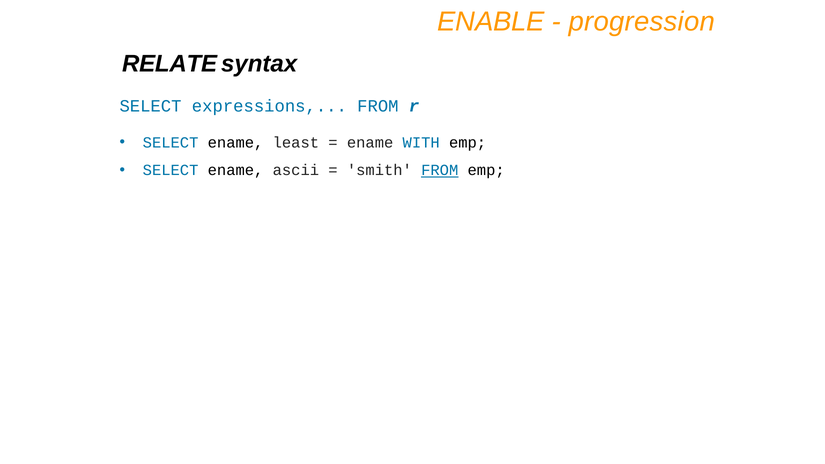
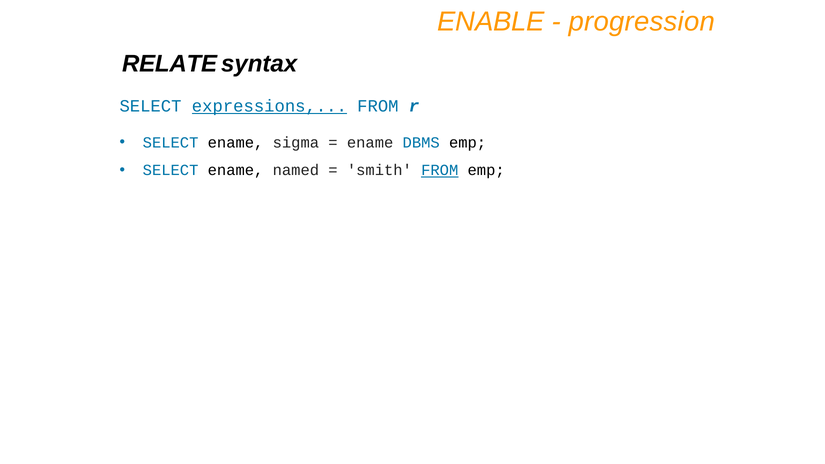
expressions underline: none -> present
least: least -> sigma
WITH: WITH -> DBMS
ascii: ascii -> named
